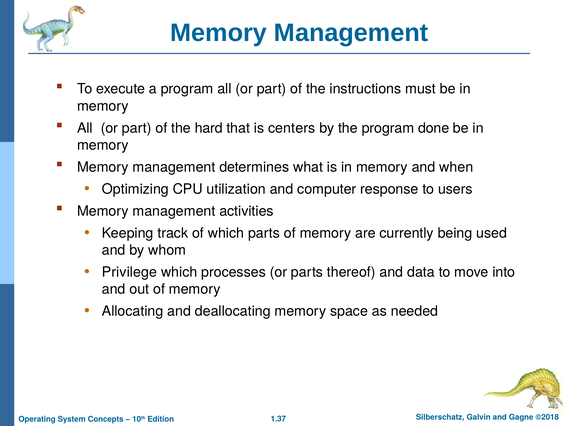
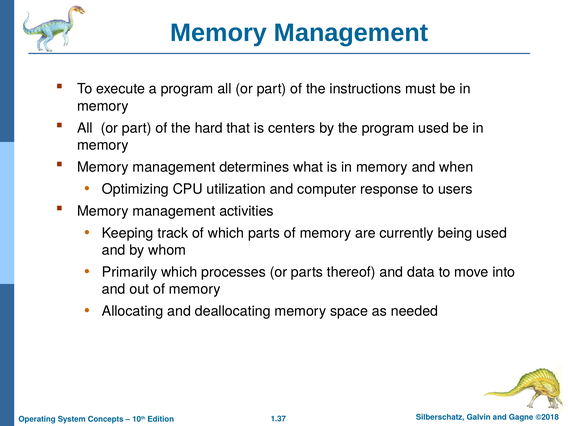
program done: done -> used
Privilege: Privilege -> Primarily
